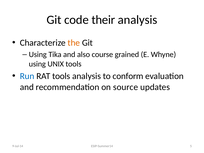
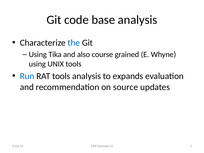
their: their -> base
the colour: orange -> blue
conform: conform -> expands
